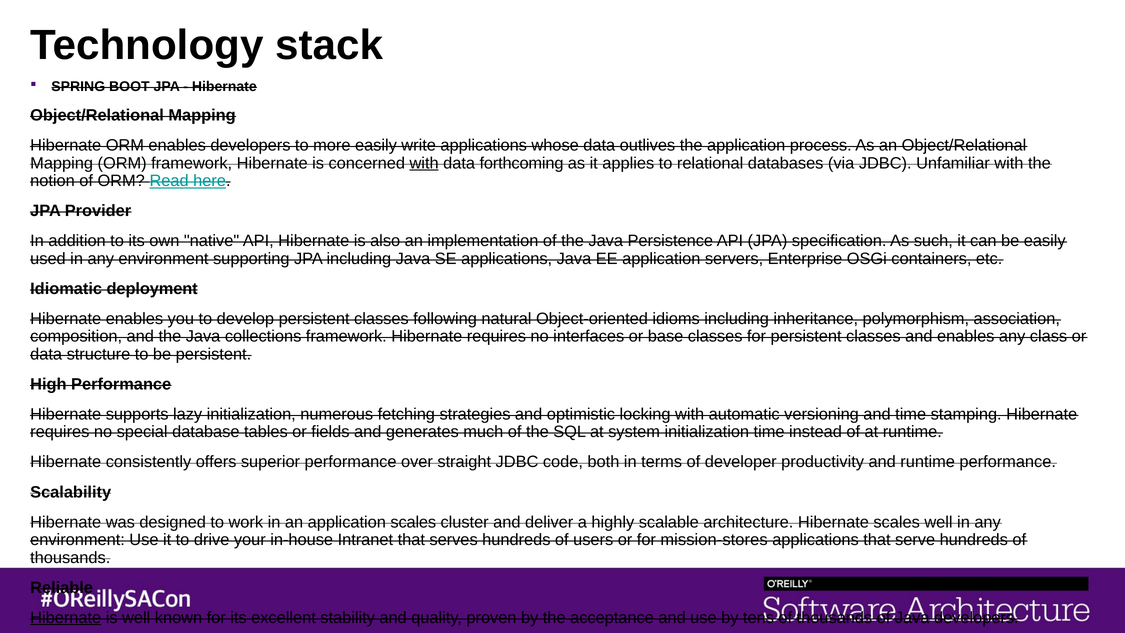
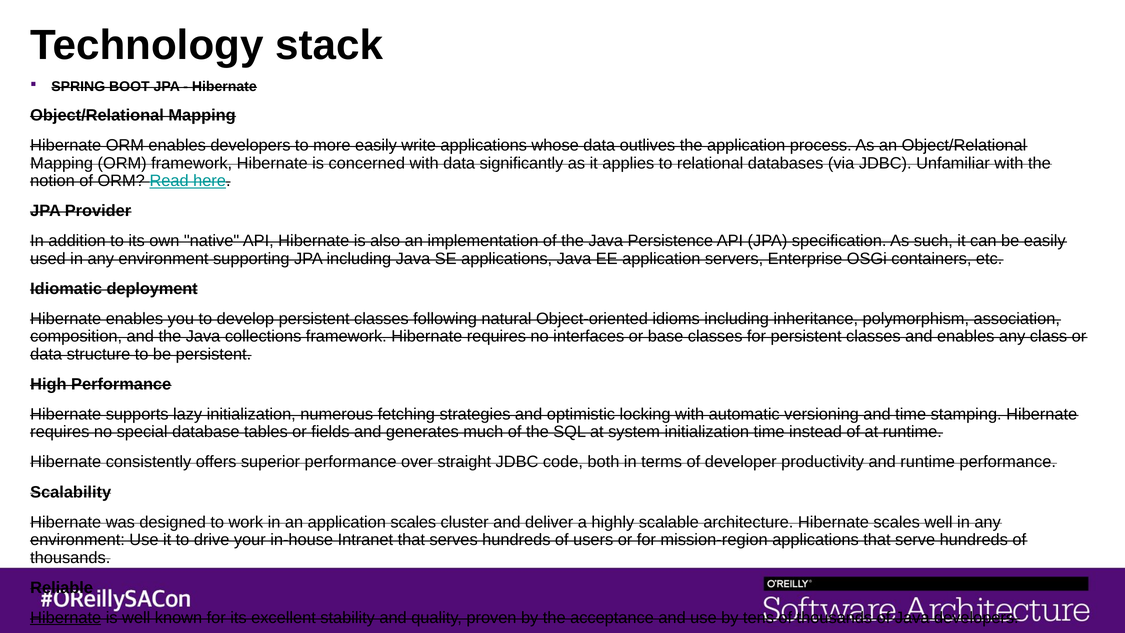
with at (424, 163) underline: present -> none
forthcoming: forthcoming -> significantly
mission-stores: mission-stores -> mission-region
